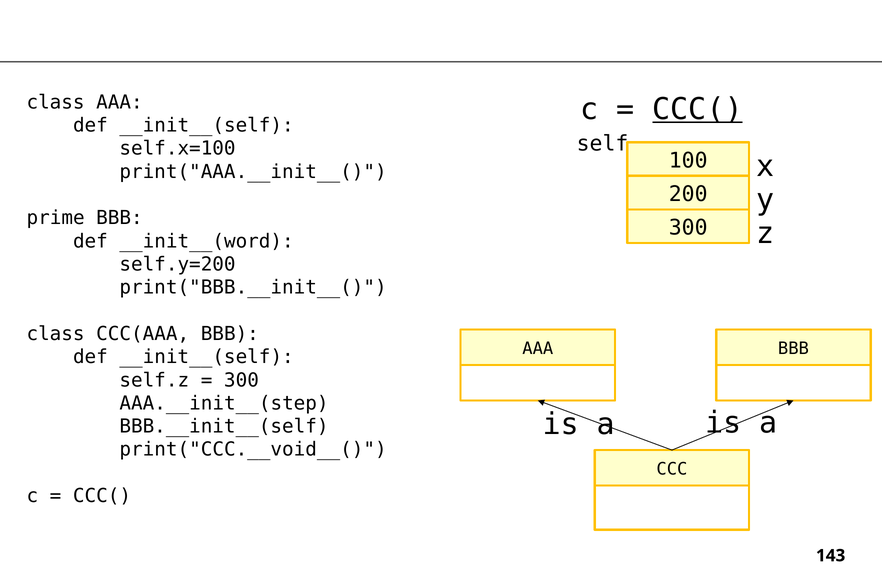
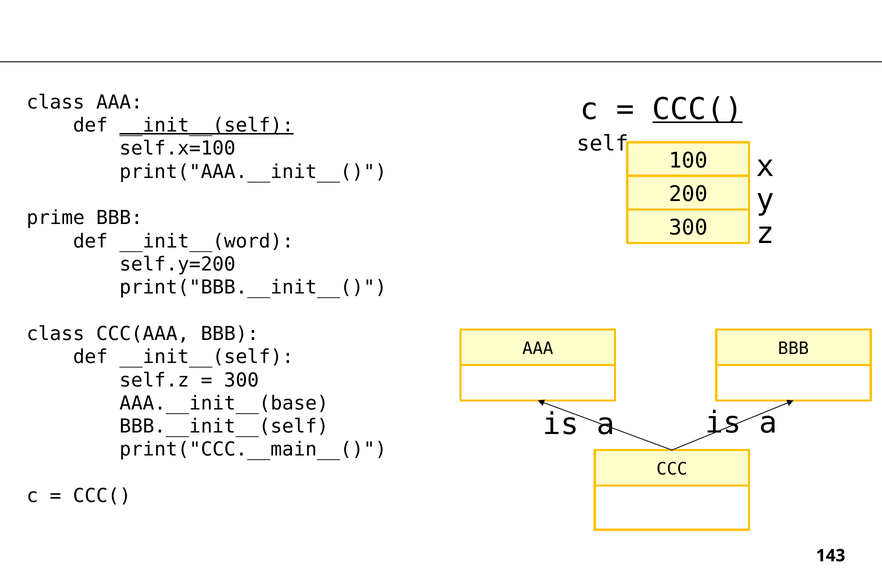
__init__(self at (207, 125) underline: none -> present
AAA.__init__(step: AAA.__init__(step -> AAA.__init__(base
print("CCC.__void__(: print("CCC.__void__( -> print("CCC.__main__(
